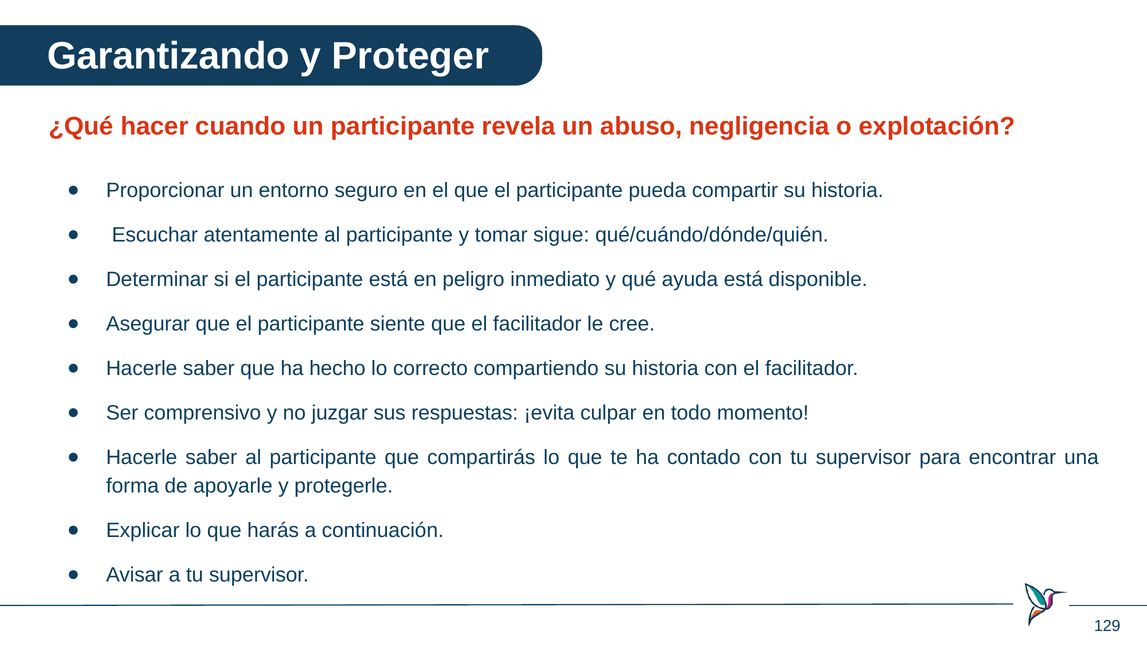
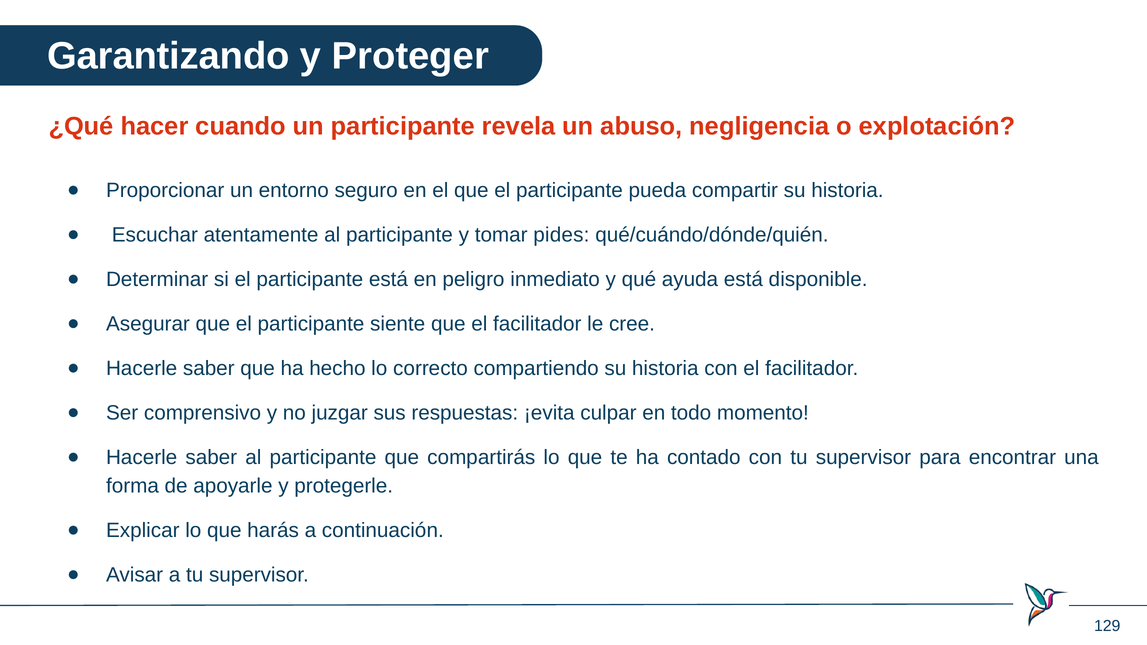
sigue: sigue -> pides
